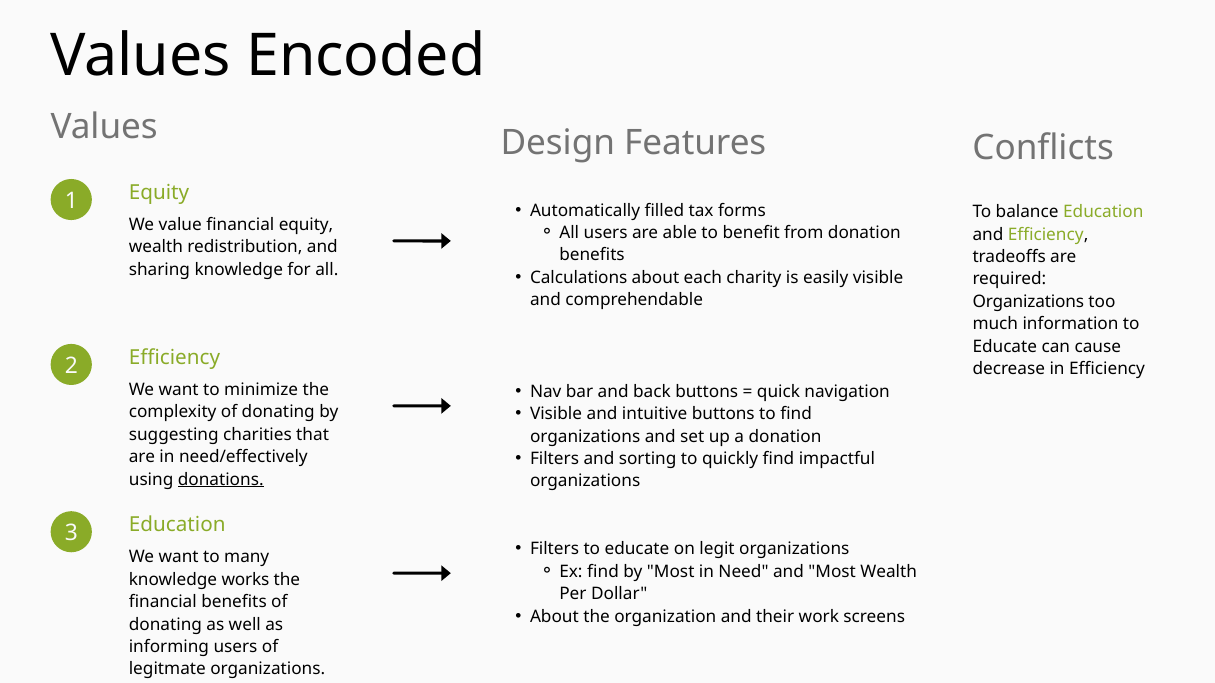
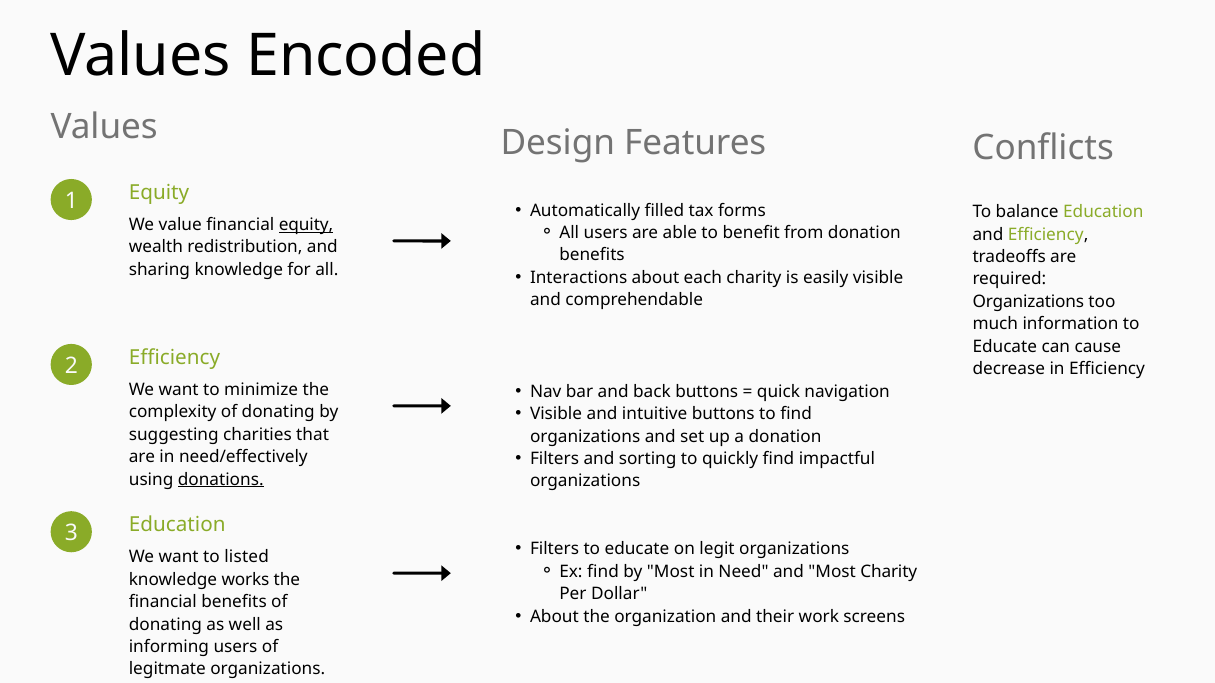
equity at (306, 225) underline: none -> present
Calculations: Calculations -> Interactions
many: many -> listed
Most Wealth: Wealth -> Charity
